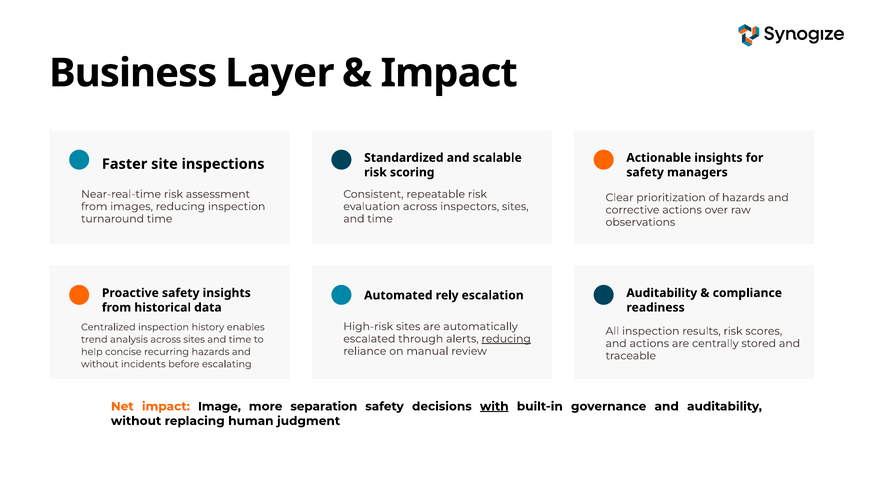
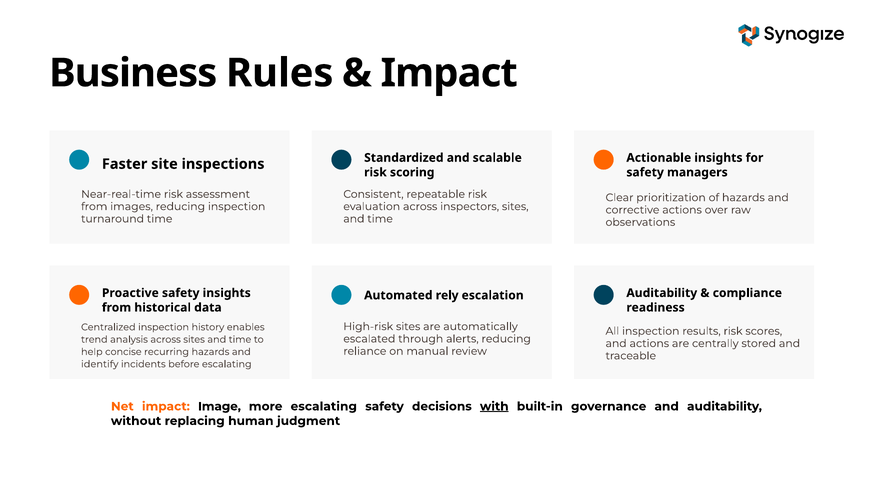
Layer: Layer -> Rules
reducing at (506, 339) underline: present -> none
without at (100, 364): without -> identify
more separation: separation -> escalating
